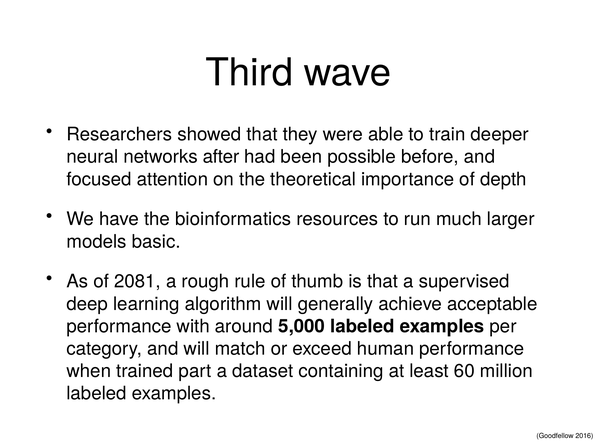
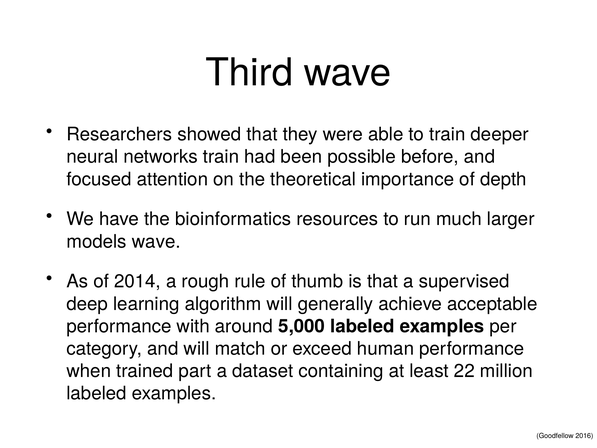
networks after: after -> train
models basic: basic -> wave
2081: 2081 -> 2014
60: 60 -> 22
